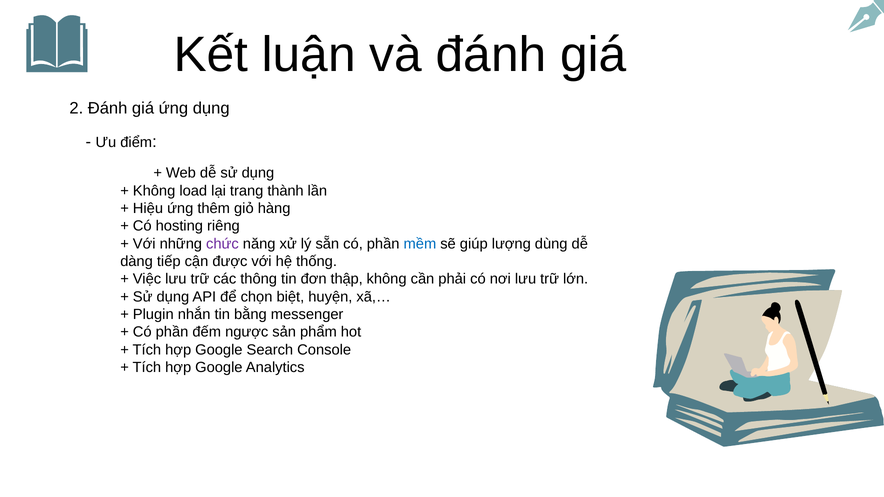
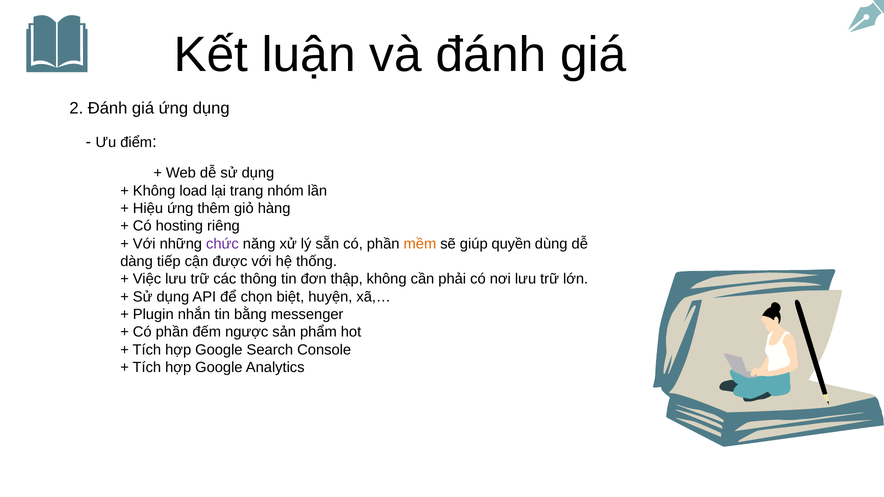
thành: thành -> nhóm
mềm colour: blue -> orange
lượng: lượng -> quyền
